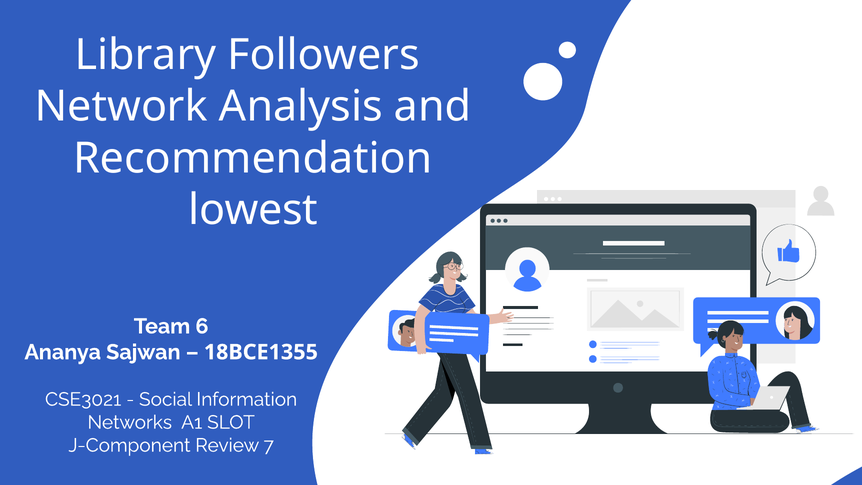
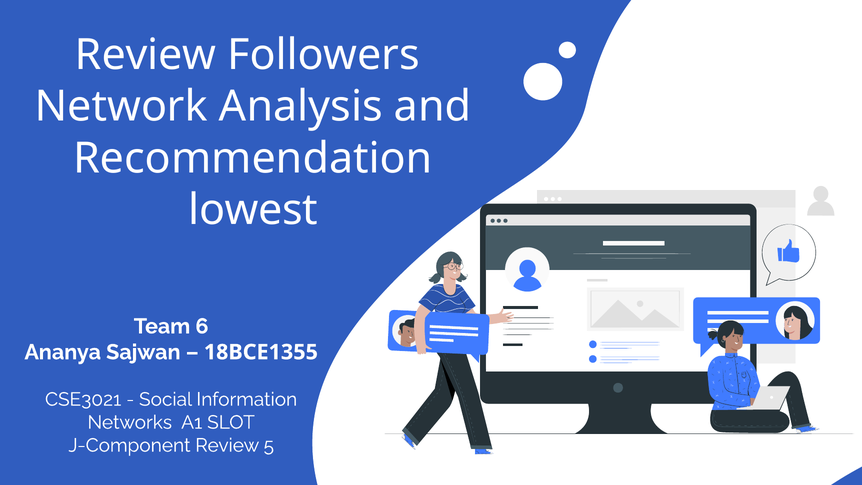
Library at (146, 55): Library -> Review
7: 7 -> 5
